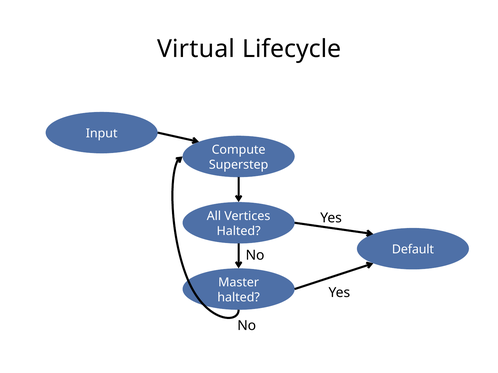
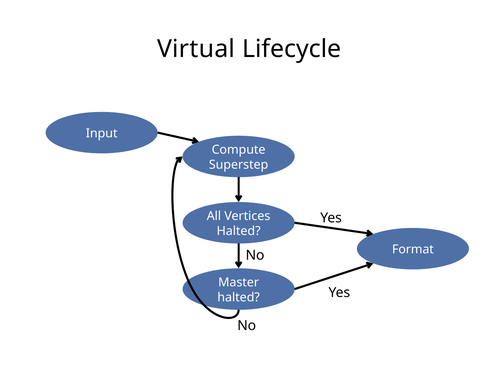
Default: Default -> Format
